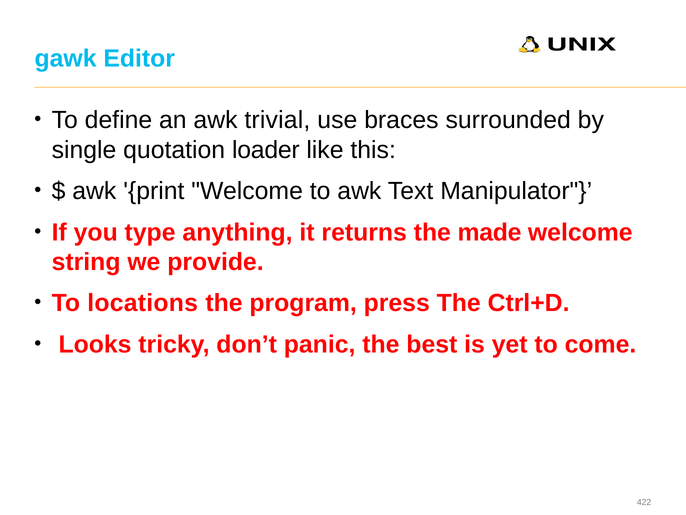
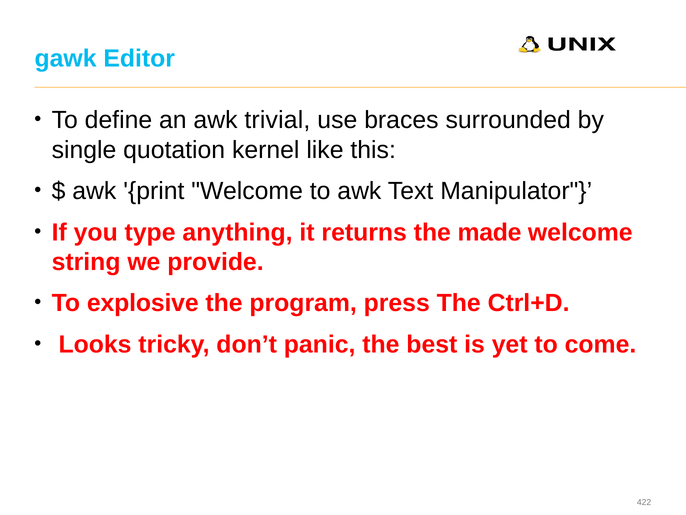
loader: loader -> kernel
locations: locations -> explosive
